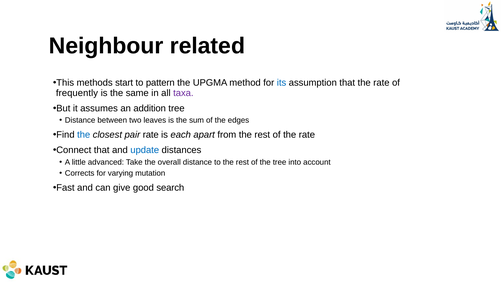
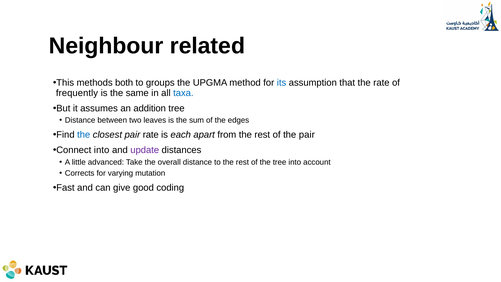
start: start -> both
pattern: pattern -> groups
taxa colour: purple -> blue
of the rate: rate -> pair
Connect that: that -> into
update colour: blue -> purple
search: search -> coding
